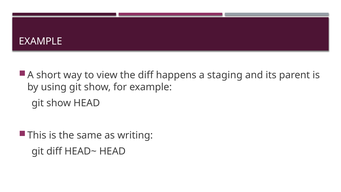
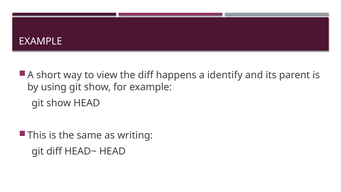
staging: staging -> identify
